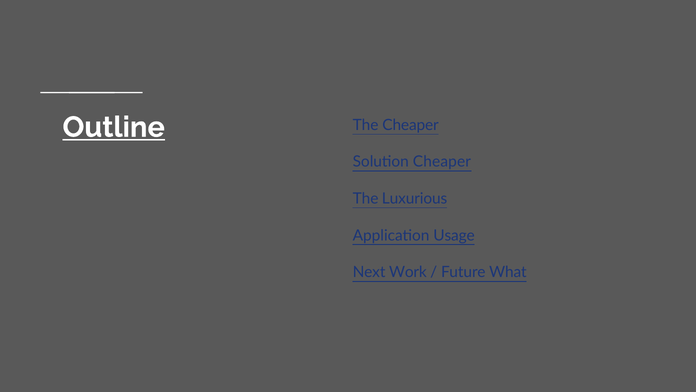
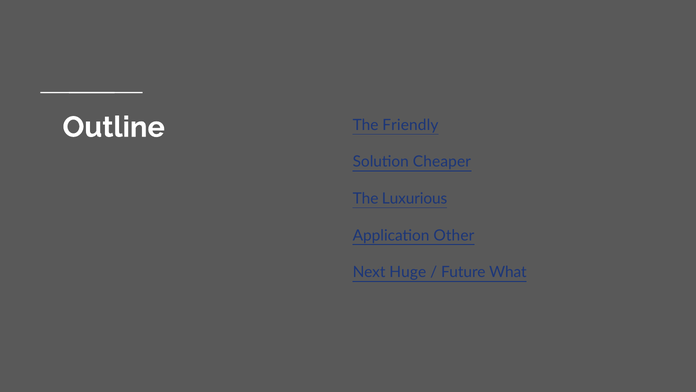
Outline underline: present -> none
The Cheaper: Cheaper -> Friendly
Usage: Usage -> Other
Work: Work -> Huge
